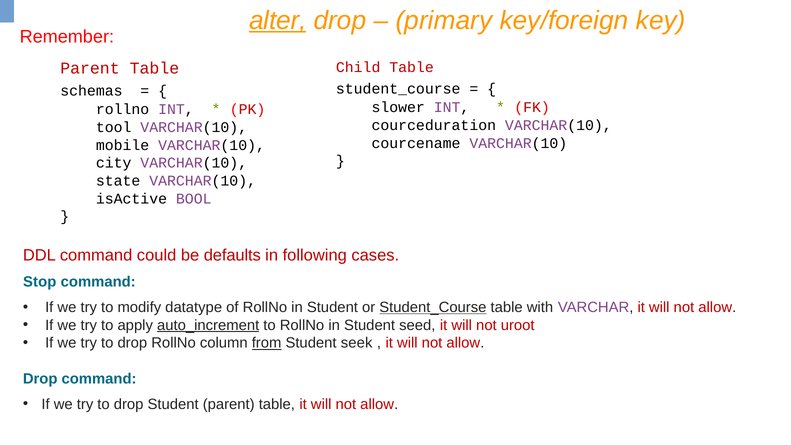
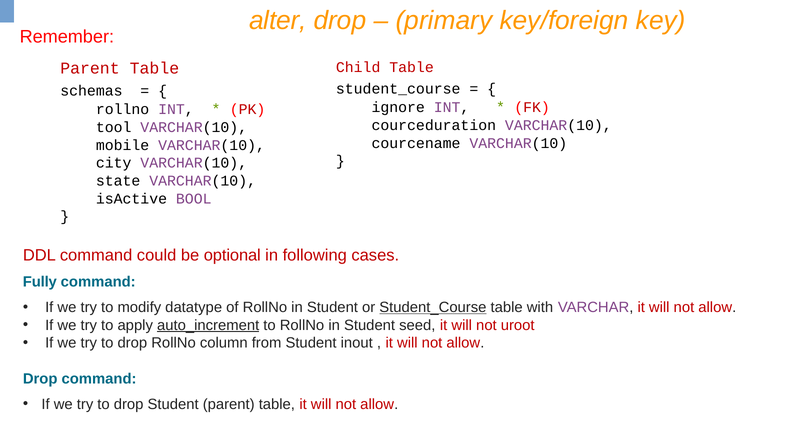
alter underline: present -> none
slower: slower -> ignore
defaults: defaults -> optional
Stop: Stop -> Fully
from underline: present -> none
seek: seek -> inout
